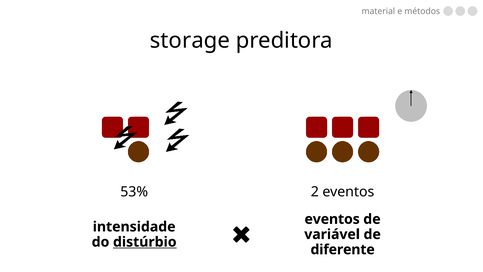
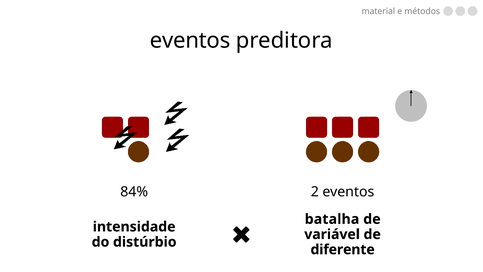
storage at (190, 41): storage -> eventos
53%: 53% -> 84%
eventos at (332, 219): eventos -> batalha
distúrbio underline: present -> none
